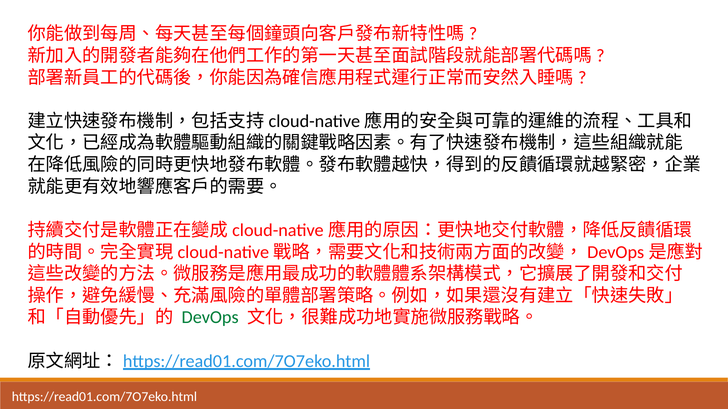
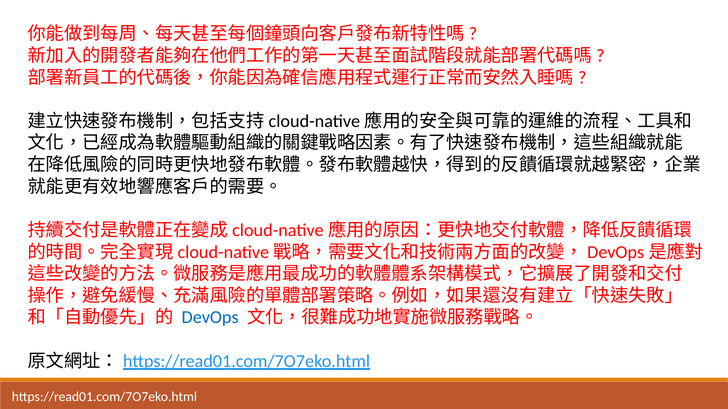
DevOps colour: green -> blue
